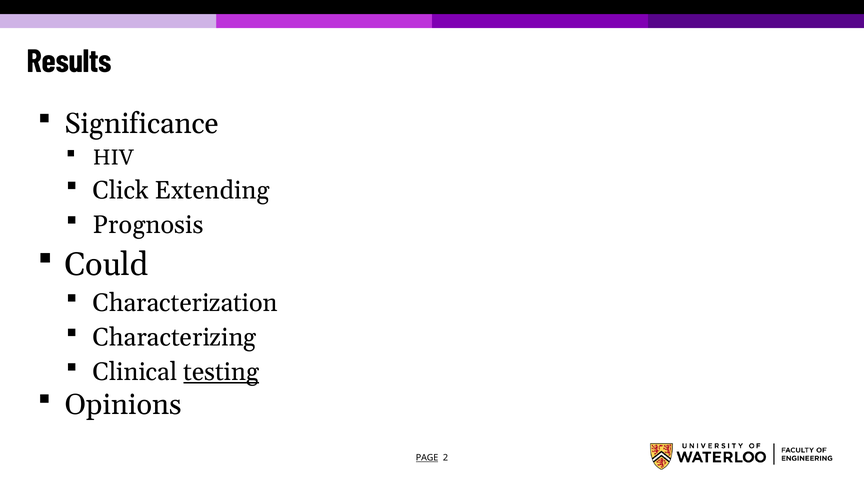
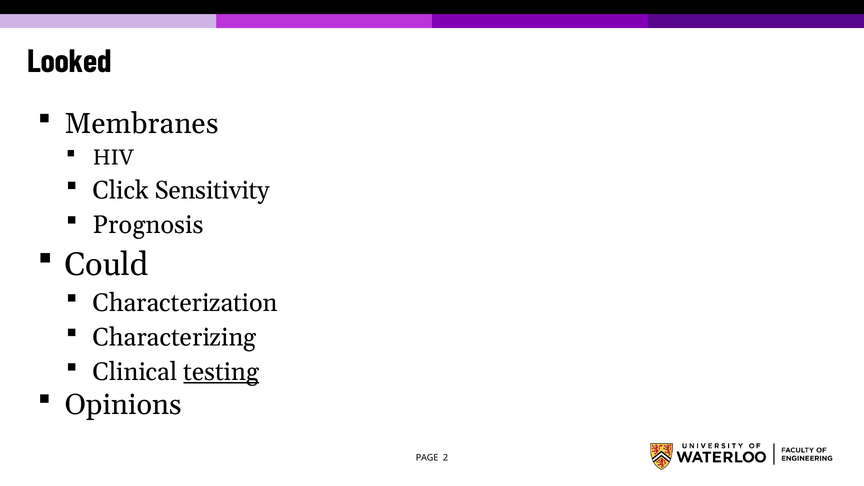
Results: Results -> Looked
Significance: Significance -> Membranes
Extending: Extending -> Sensitivity
PAGE underline: present -> none
